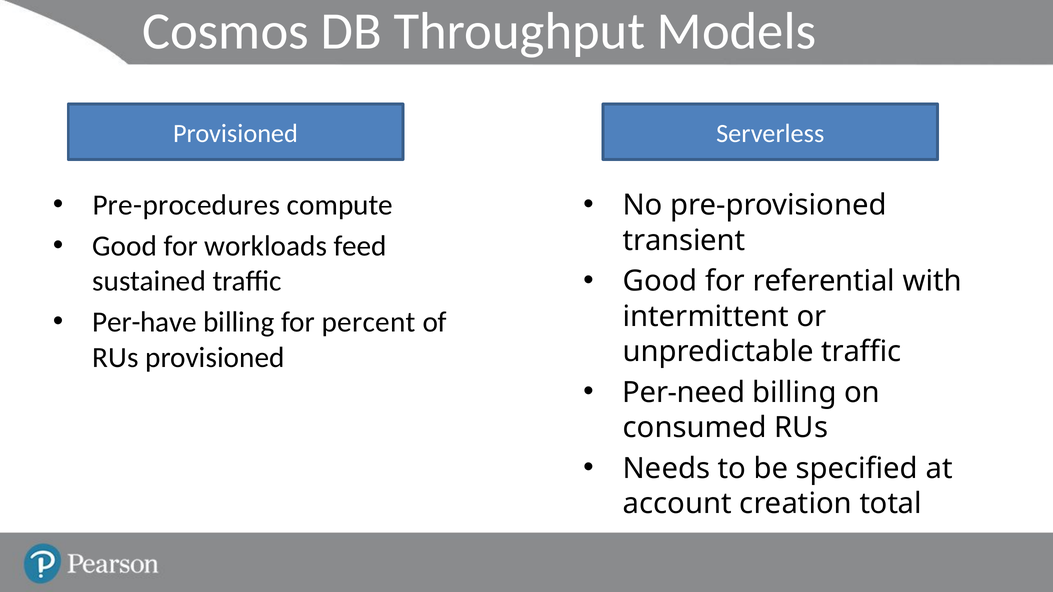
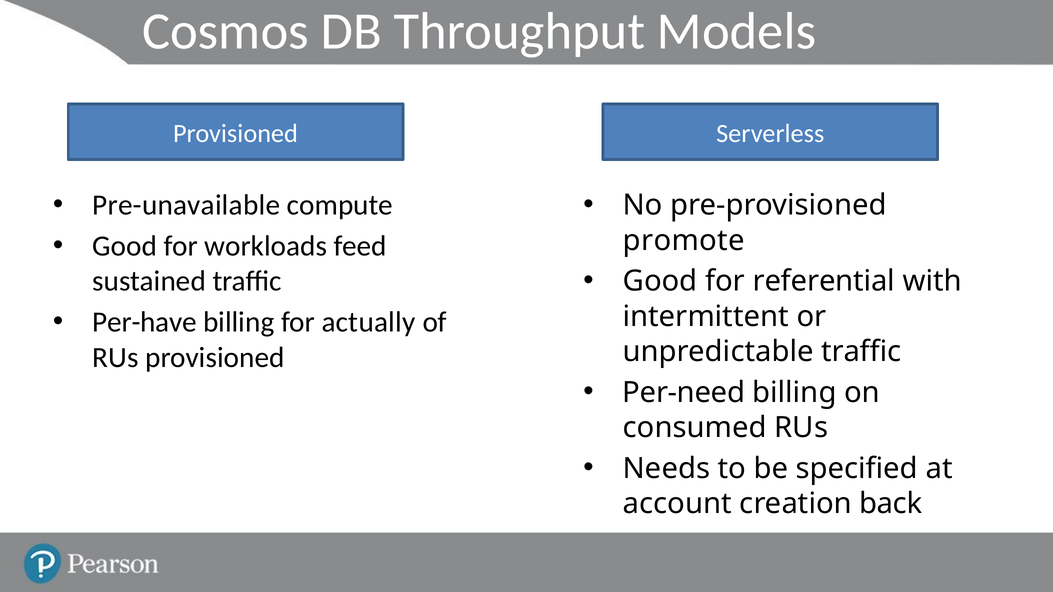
Pre-procedures: Pre-procedures -> Pre-unavailable
transient: transient -> promote
percent: percent -> actually
total: total -> back
